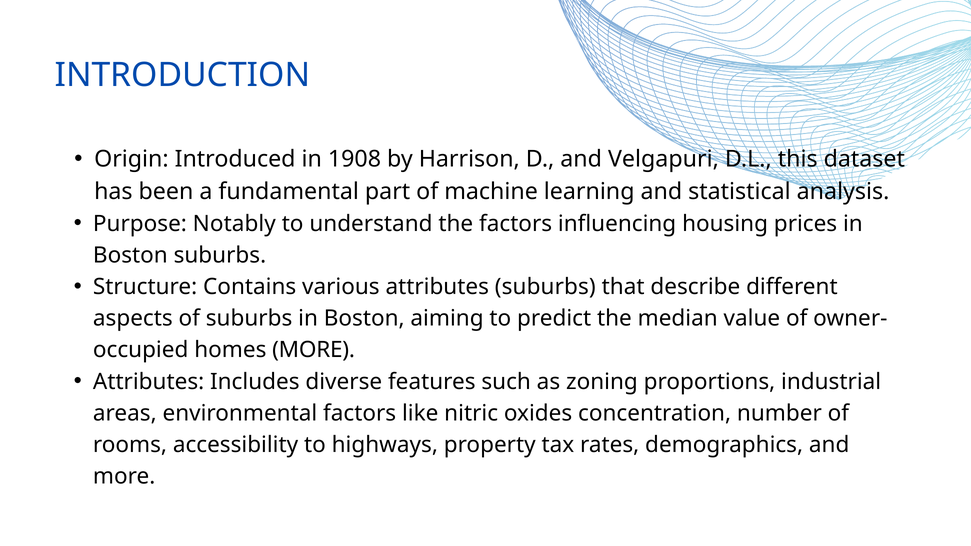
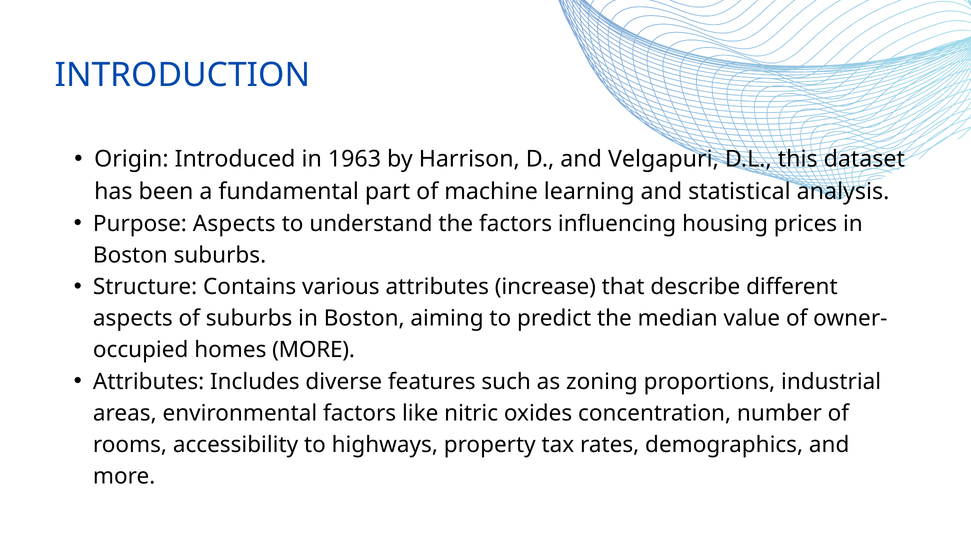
1908: 1908 -> 1963
Purpose Notably: Notably -> Aspects
attributes suburbs: suburbs -> increase
